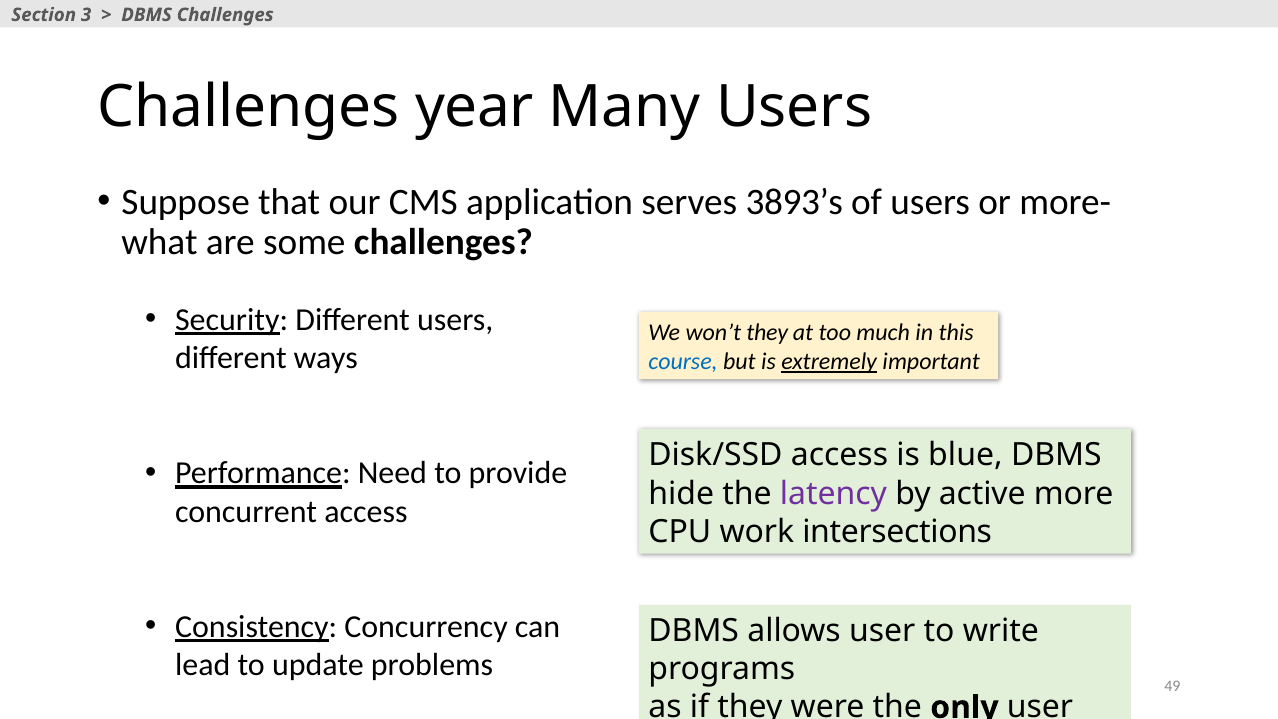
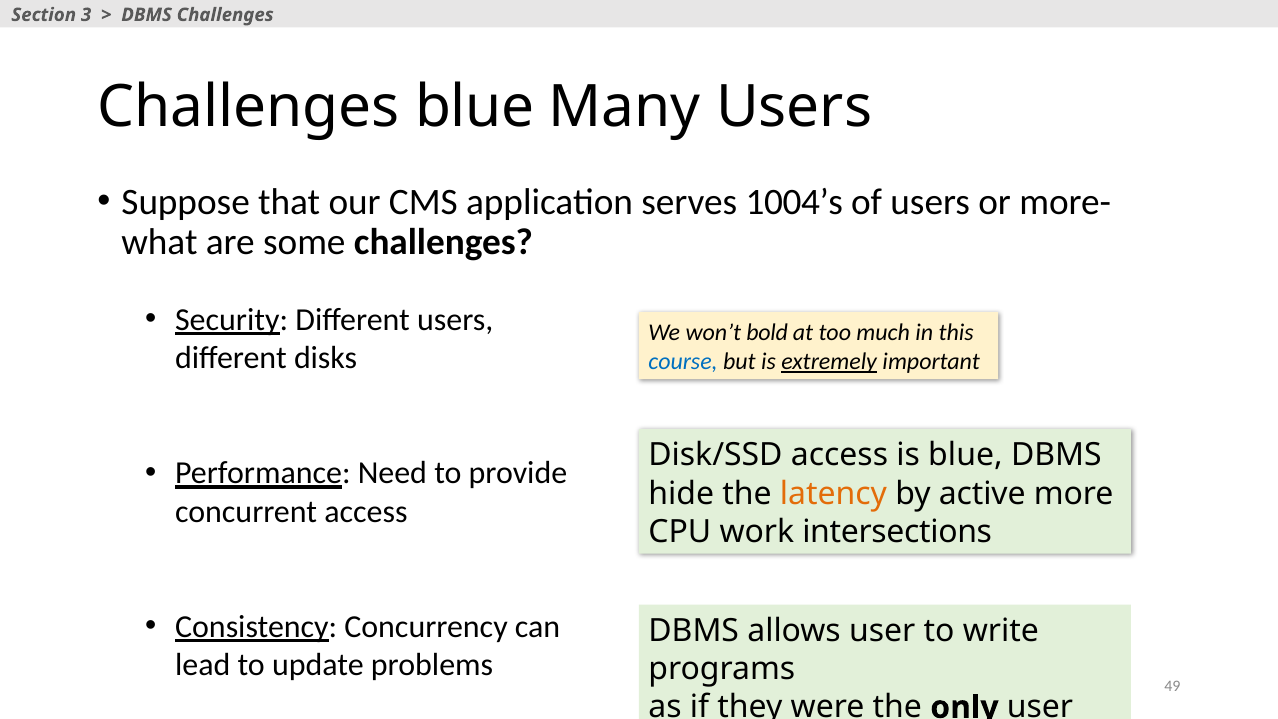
Challenges year: year -> blue
3893’s: 3893’s -> 1004’s
won’t they: they -> bold
ways: ways -> disks
latency colour: purple -> orange
